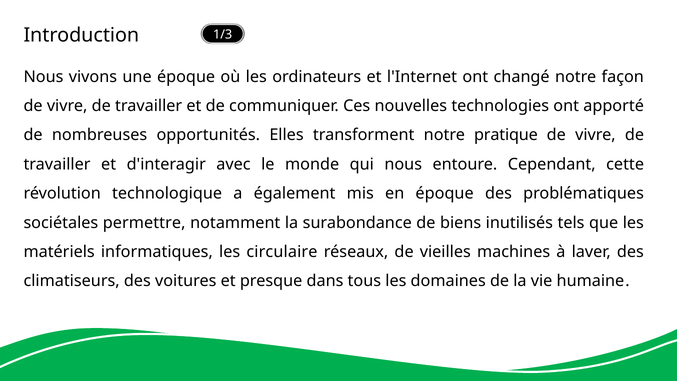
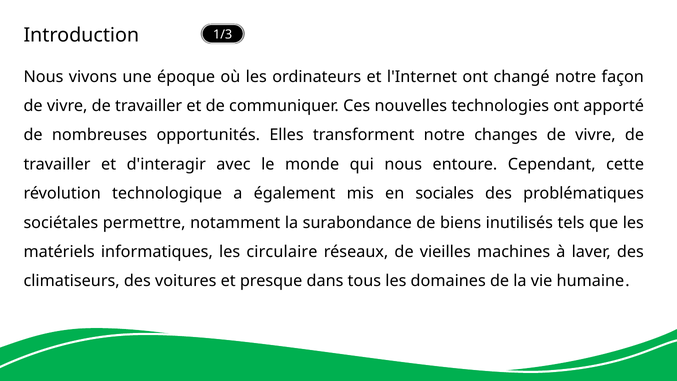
pratique: pratique -> changes
en époque: époque -> sociales
